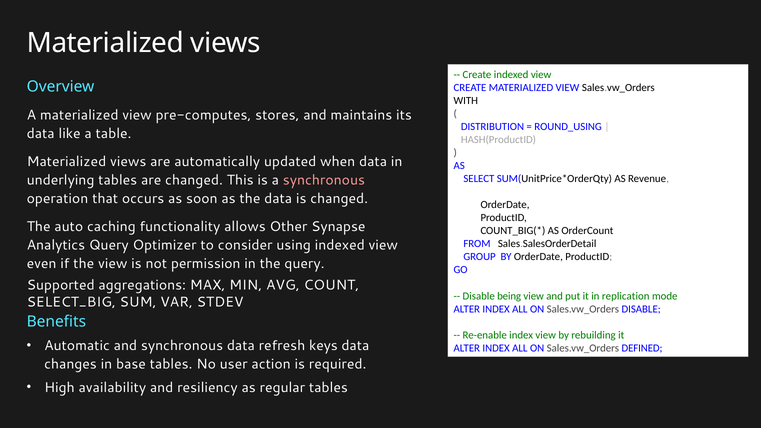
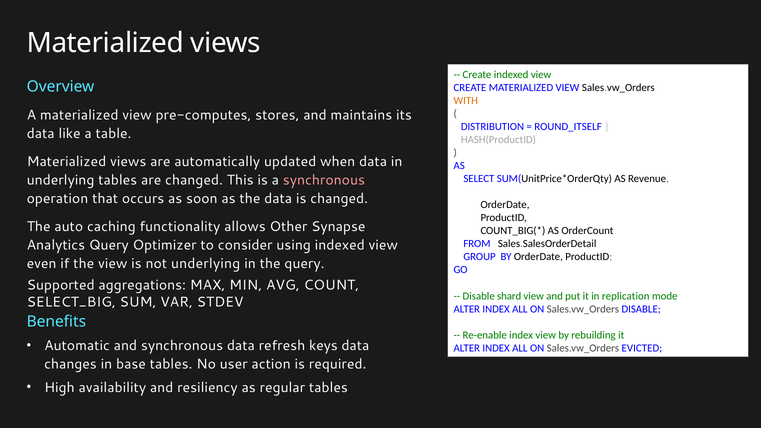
WITH colour: black -> orange
ROUND_USING: ROUND_USING -> ROUND_ITSELF
not permission: permission -> underlying
being: being -> shard
DEFINED: DEFINED -> EVICTED
